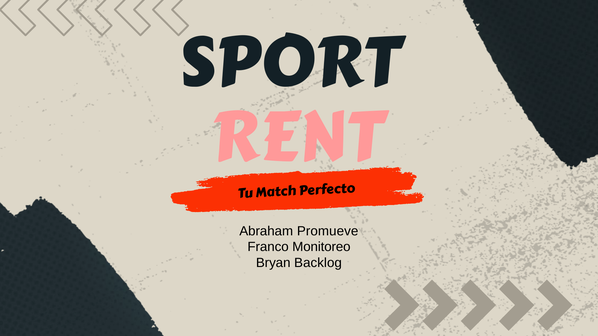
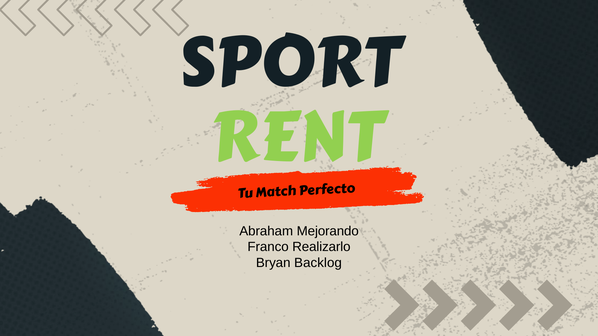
RENT colour: pink -> light green
Promueve: Promueve -> Mejorando
Monitoreo: Monitoreo -> Realizarlo
